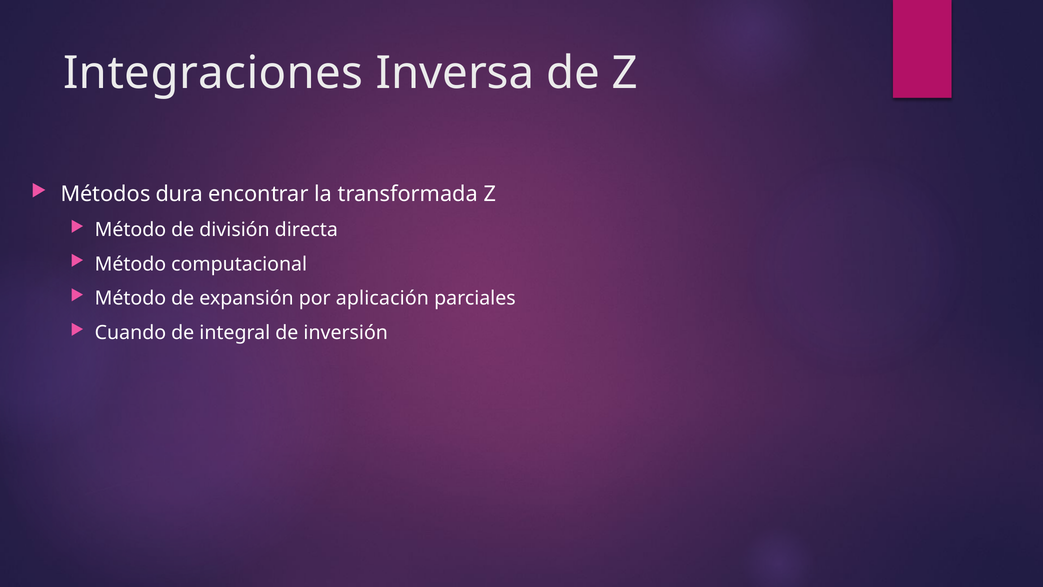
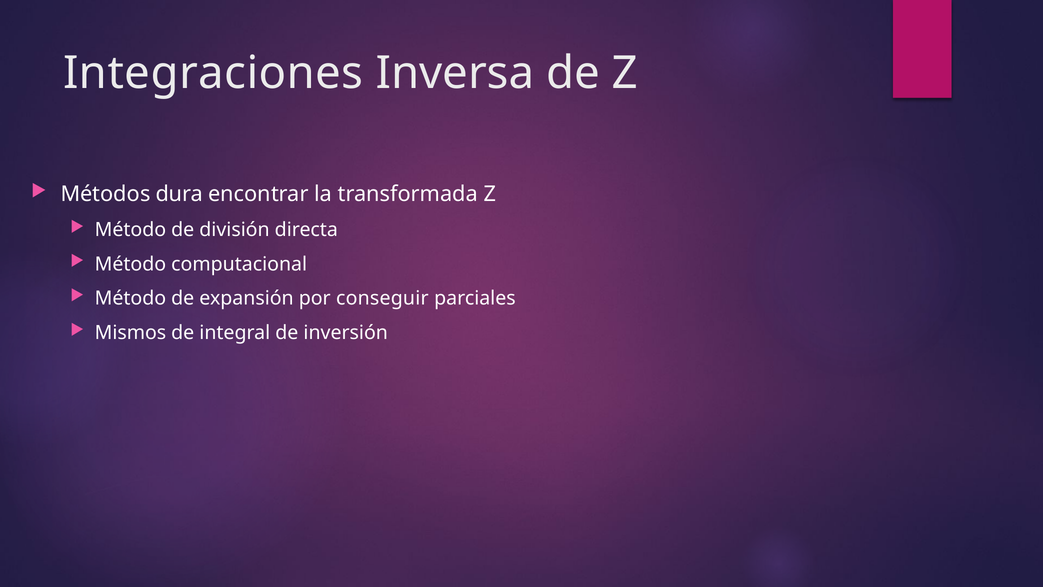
aplicación: aplicación -> conseguir
Cuando: Cuando -> Mismos
